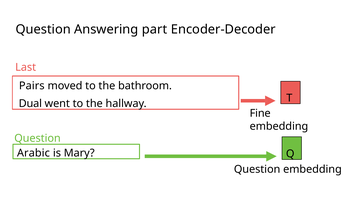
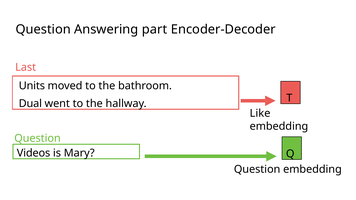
Pairs: Pairs -> Units
Fine: Fine -> Like
Arabic: Arabic -> Videos
